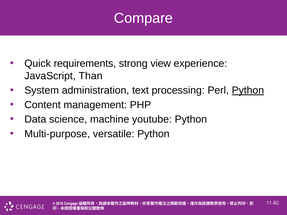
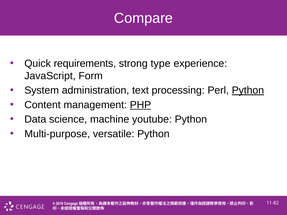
view: view -> type
Than: Than -> Form
PHP underline: none -> present
